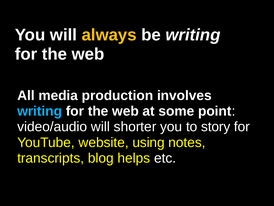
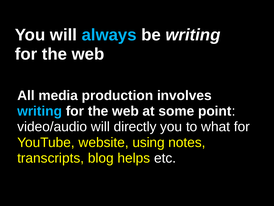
always colour: yellow -> light blue
shorter: shorter -> directly
story: story -> what
